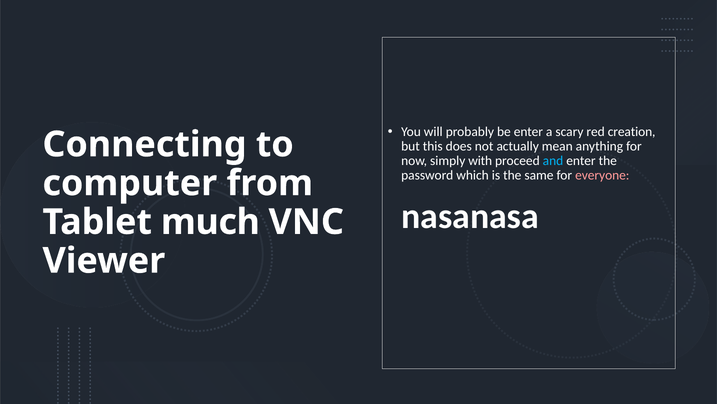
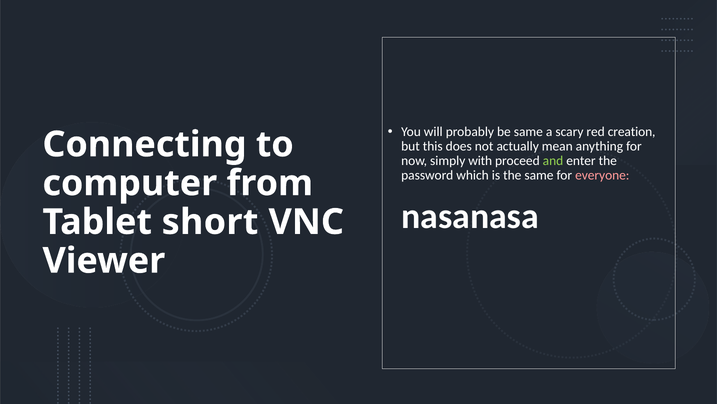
be enter: enter -> same
and colour: light blue -> light green
much: much -> short
